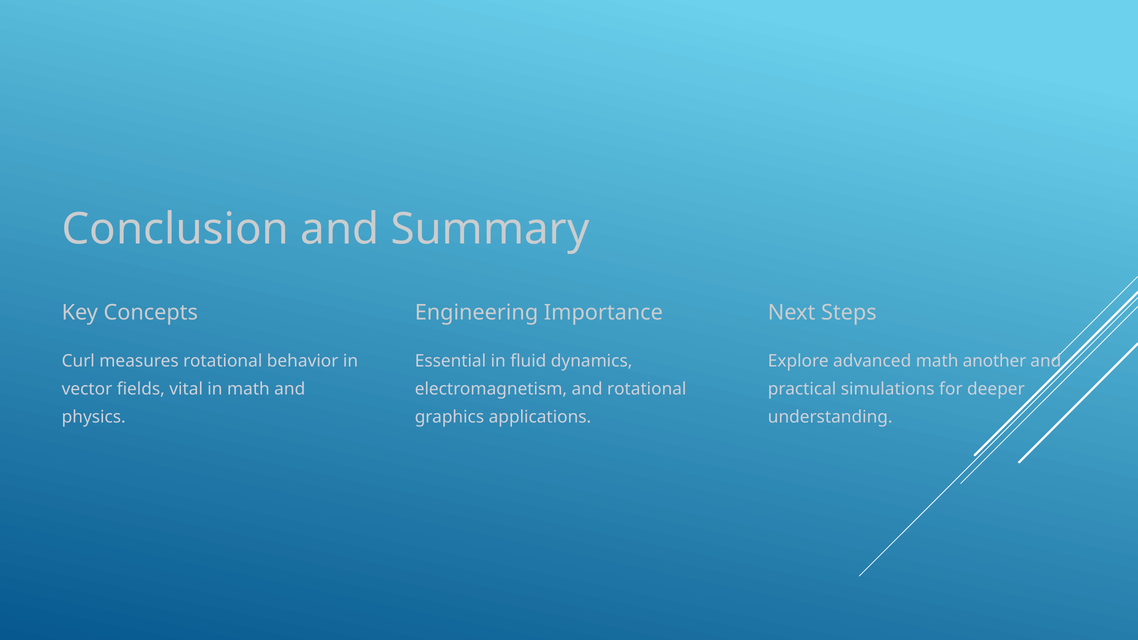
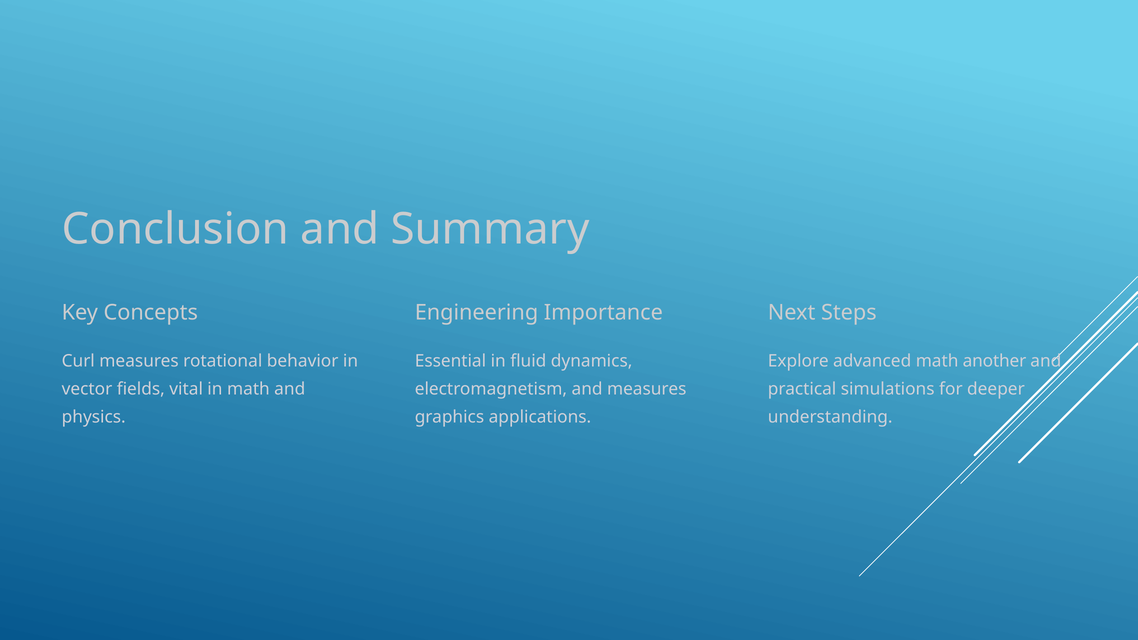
and rotational: rotational -> measures
